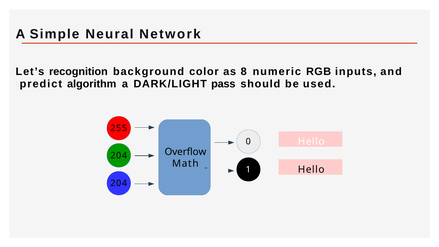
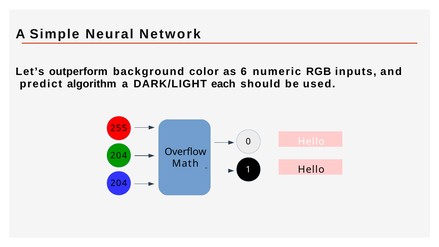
recognition: recognition -> outperform
8: 8 -> 6
pass: pass -> each
